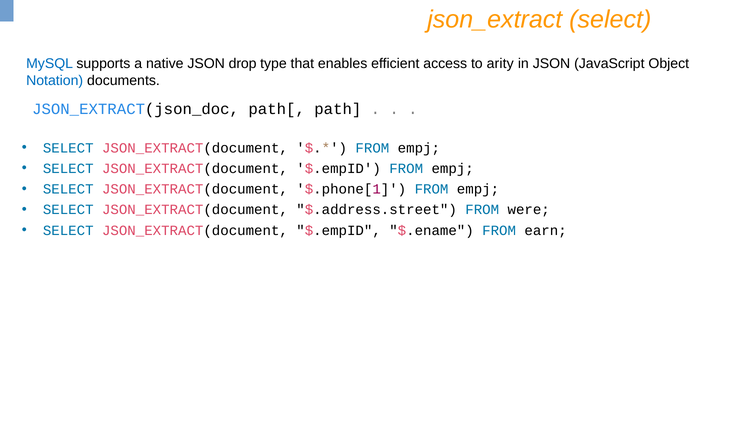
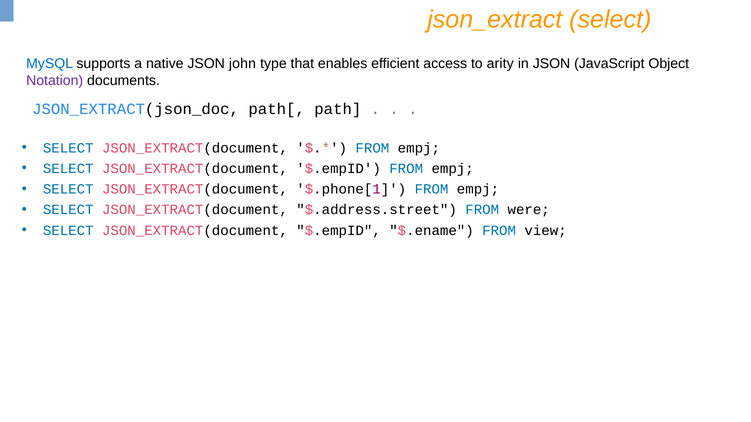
drop: drop -> john
Notation colour: blue -> purple
earn: earn -> view
